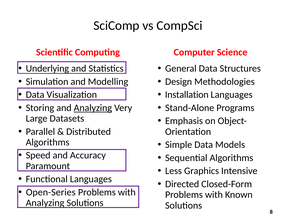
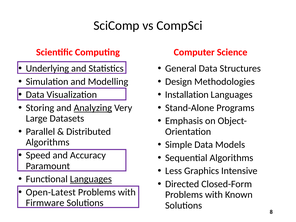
Languages at (91, 179) underline: none -> present
Open-Series: Open-Series -> Open-Latest
Analyzing at (45, 203): Analyzing -> Firmware
